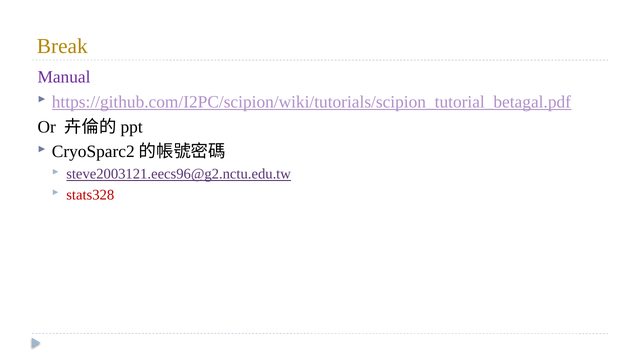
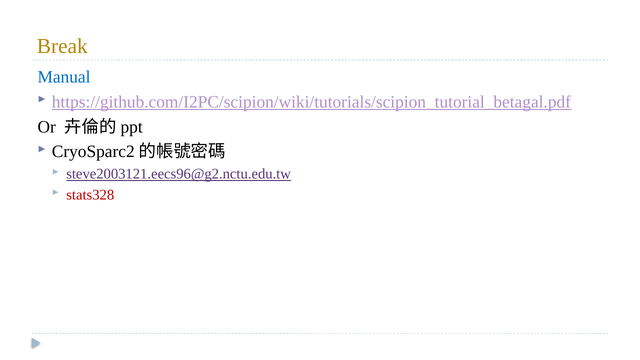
Manual colour: purple -> blue
